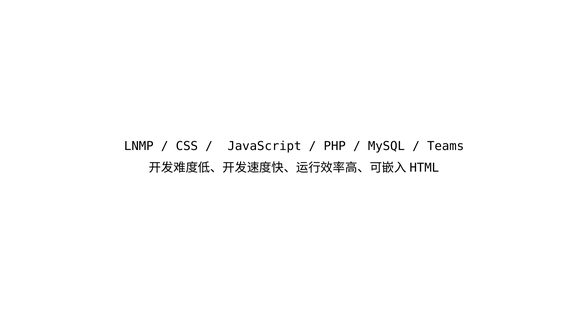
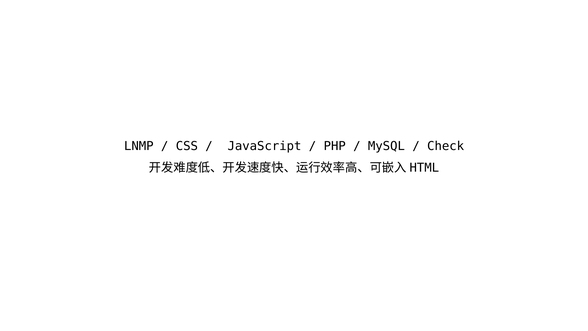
Teams: Teams -> Check
